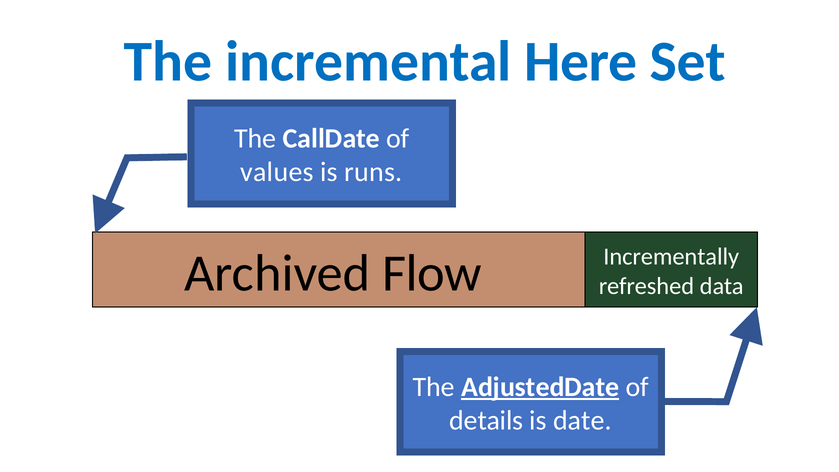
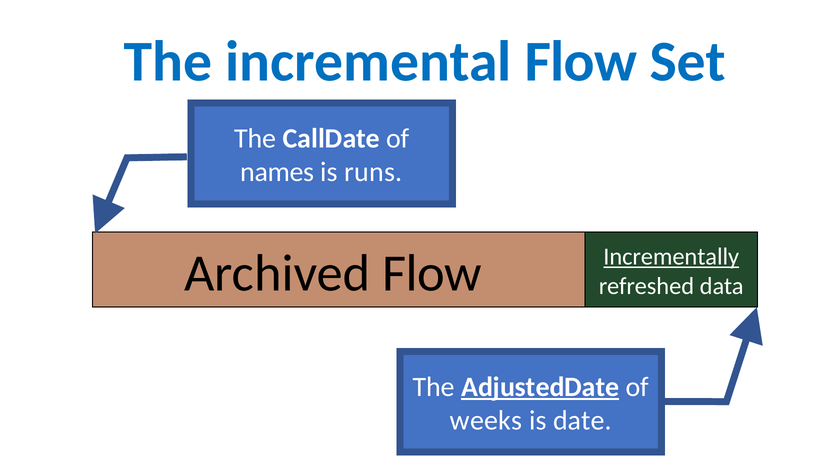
incremental Here: Here -> Flow
values: values -> names
Incrementally underline: none -> present
details: details -> weeks
